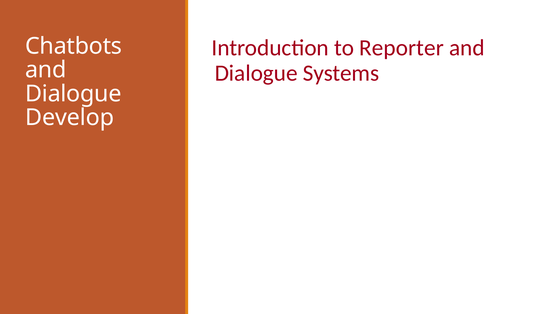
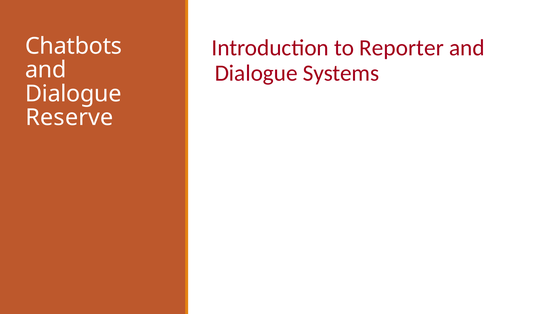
Develop: Develop -> Reserve
